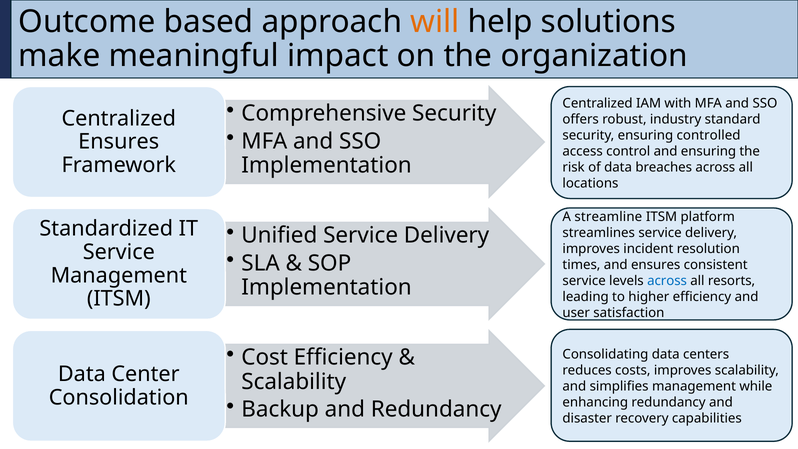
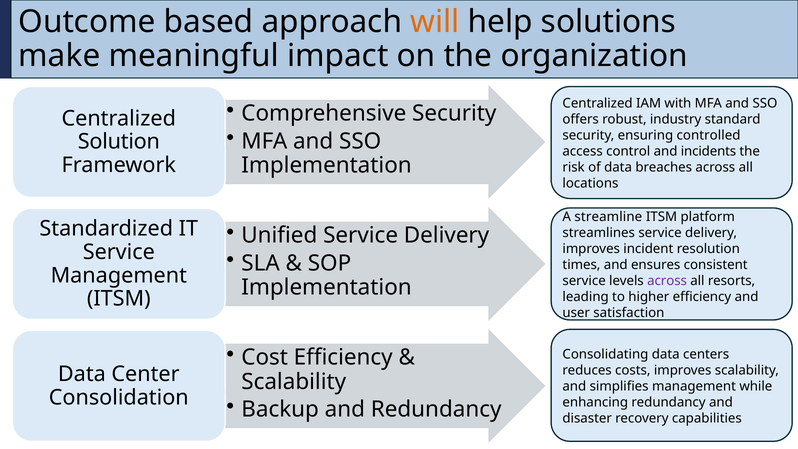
Ensures at (119, 142): Ensures -> Solution
and ensuring: ensuring -> incidents
across at (667, 281) colour: blue -> purple
